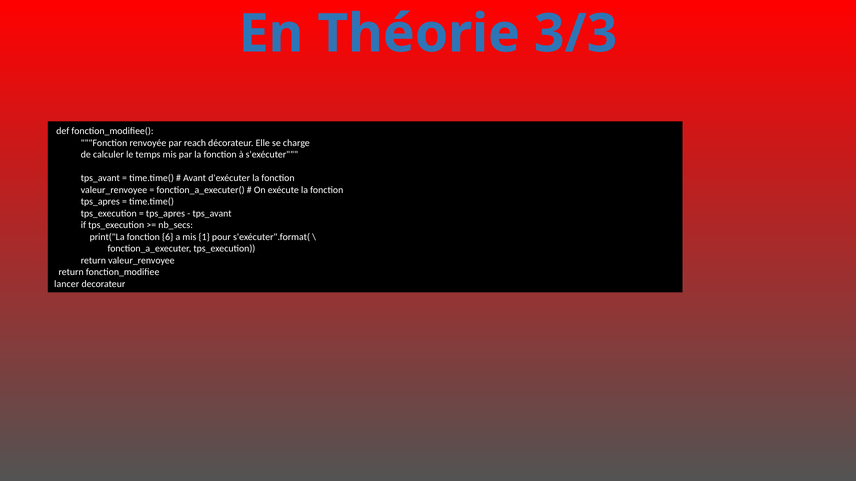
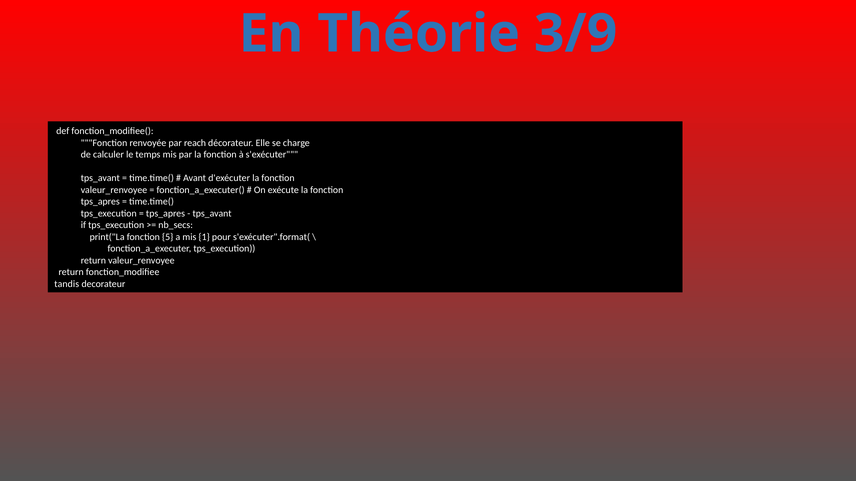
3/3: 3/3 -> 3/9
6: 6 -> 5
lancer: lancer -> tandis
